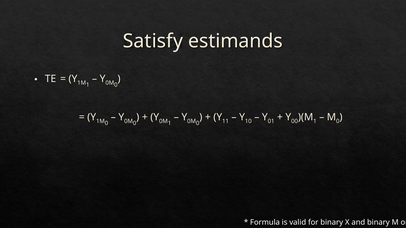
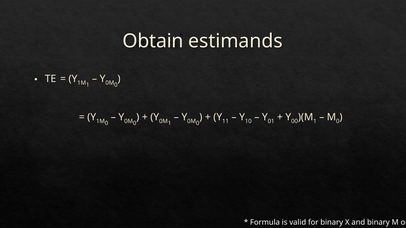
Satisfy: Satisfy -> Obtain
